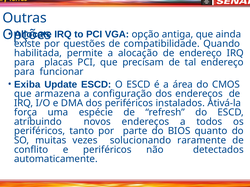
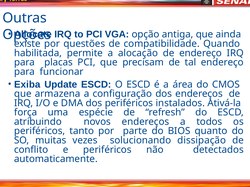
raramente: raramente -> dissipação
